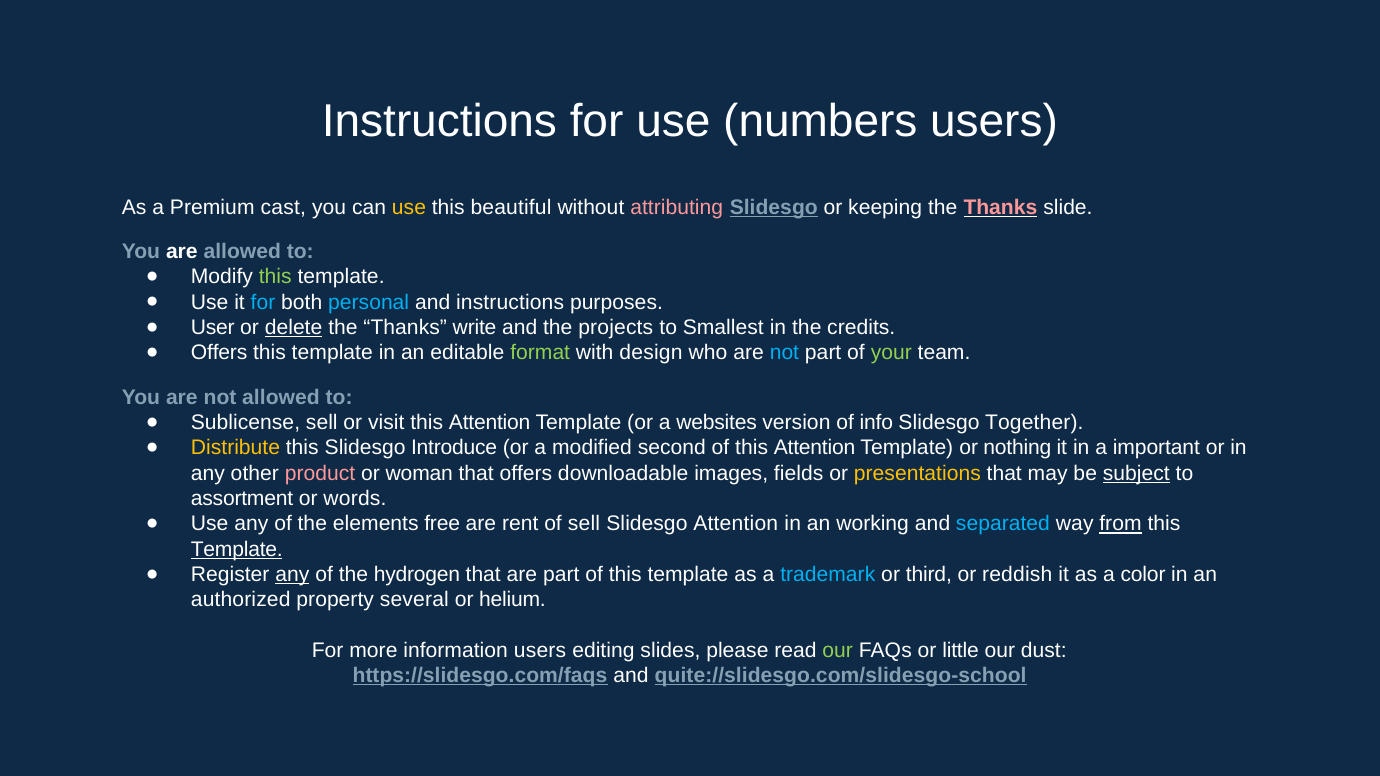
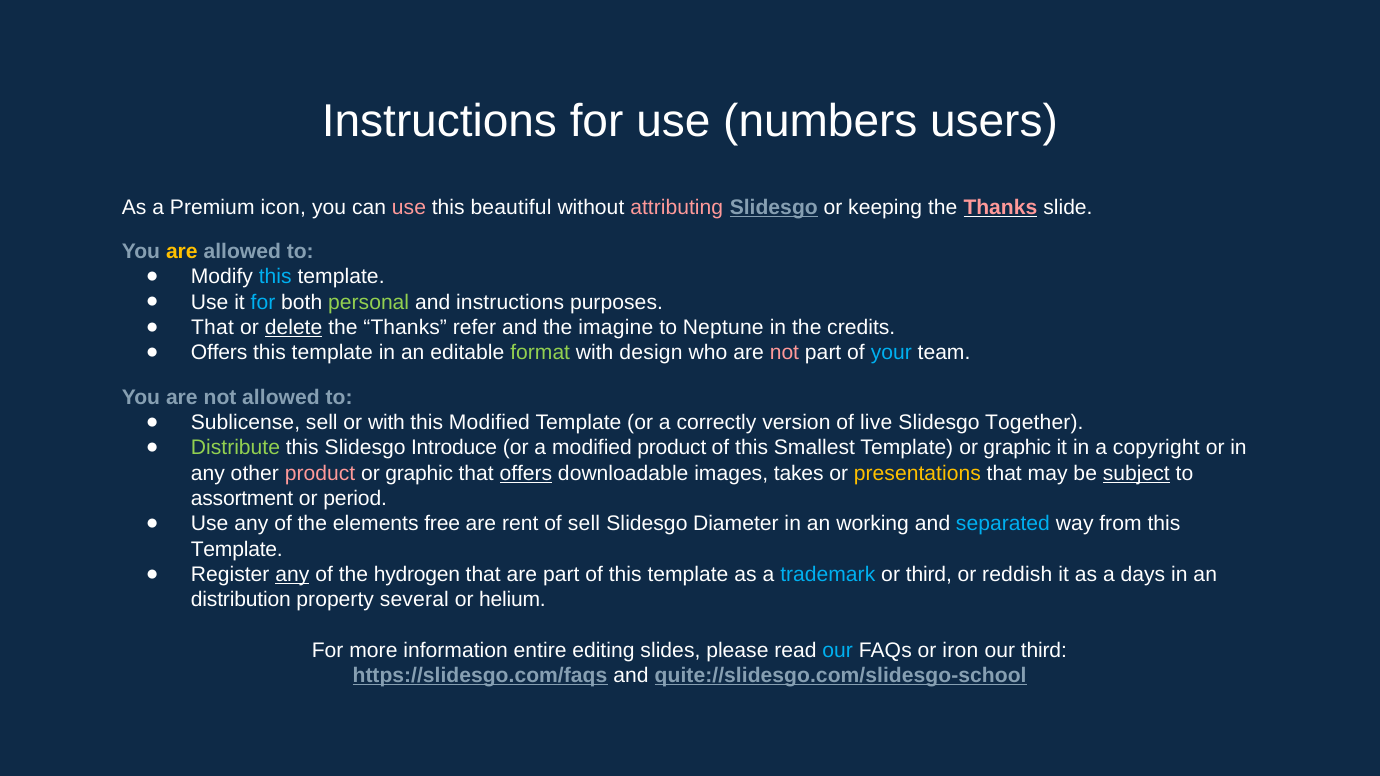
cast: cast -> icon
use at (409, 207) colour: yellow -> pink
are at (182, 252) colour: white -> yellow
this at (275, 277) colour: light green -> light blue
personal colour: light blue -> light green
User at (213, 328): User -> That
write: write -> refer
projects: projects -> imagine
Smallest: Smallest -> Neptune
not at (784, 353) colour: light blue -> pink
your colour: light green -> light blue
or visit: visit -> with
Attention at (490, 423): Attention -> Modified
websites: websites -> correctly
info: info -> live
Distribute colour: yellow -> light green
modified second: second -> product
of this Attention: Attention -> Smallest
Template or nothing: nothing -> graphic
important: important -> copyright
woman at (419, 473): woman -> graphic
offers at (526, 473) underline: none -> present
fields: fields -> takes
words: words -> period
Slidesgo Attention: Attention -> Diameter
from underline: present -> none
Template at (237, 549) underline: present -> none
color: color -> days
authorized: authorized -> distribution
information users: users -> entire
our at (838, 651) colour: light green -> light blue
little: little -> iron
our dust: dust -> third
